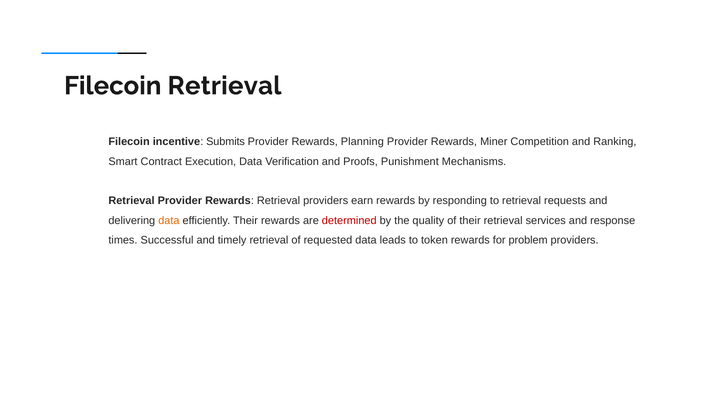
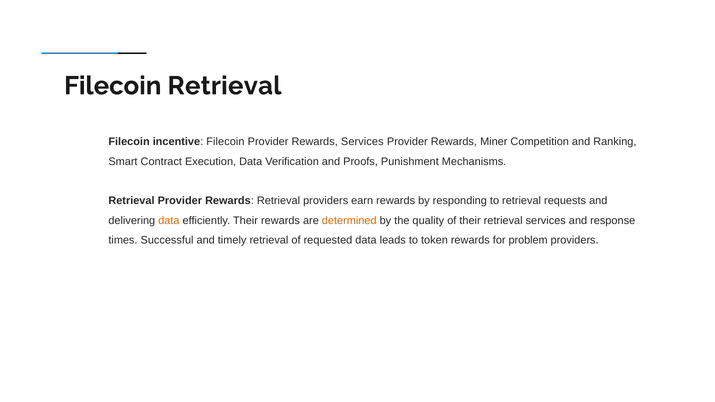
incentive Submits: Submits -> Filecoin
Rewards Planning: Planning -> Services
determined colour: red -> orange
